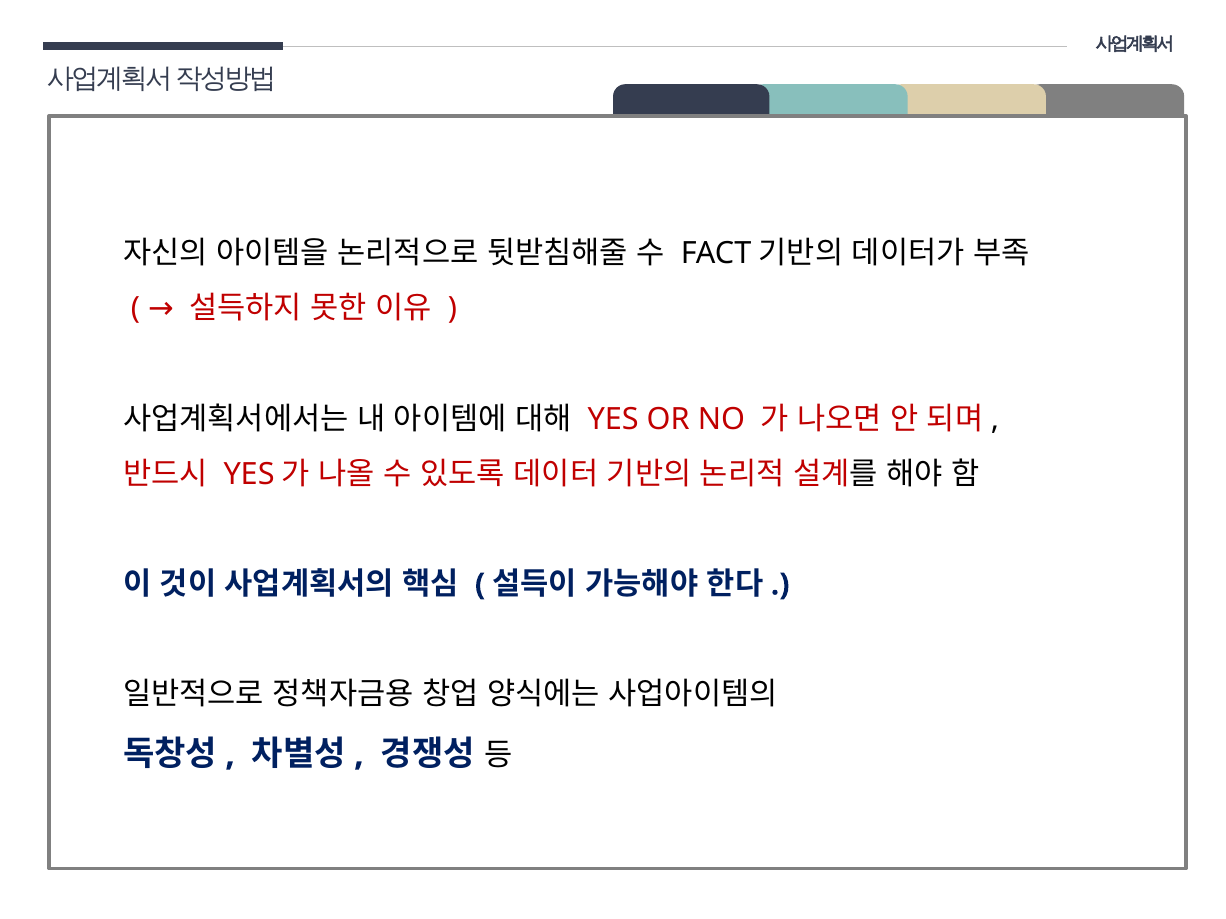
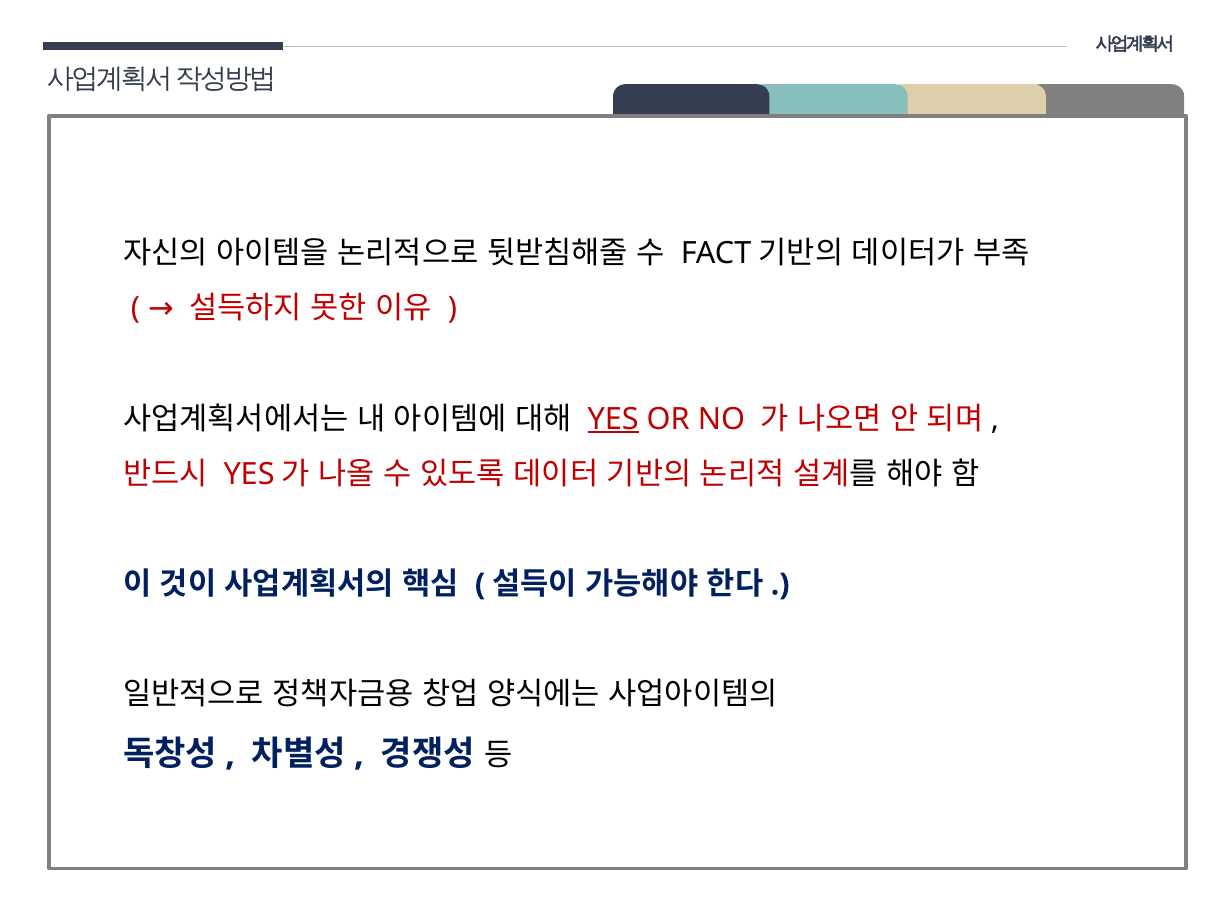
YES underline: none -> present
